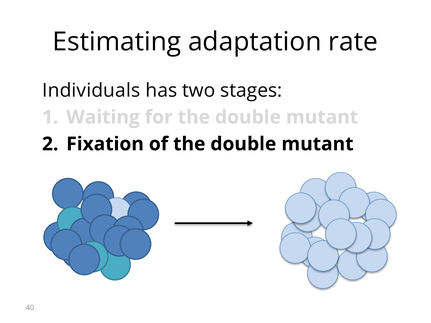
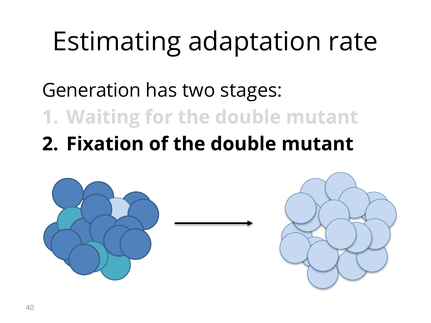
Individuals: Individuals -> Generation
